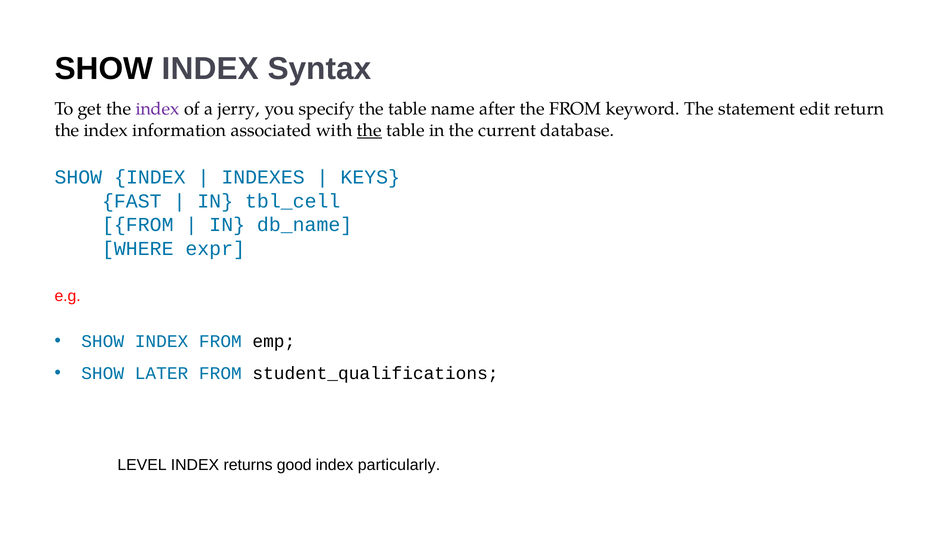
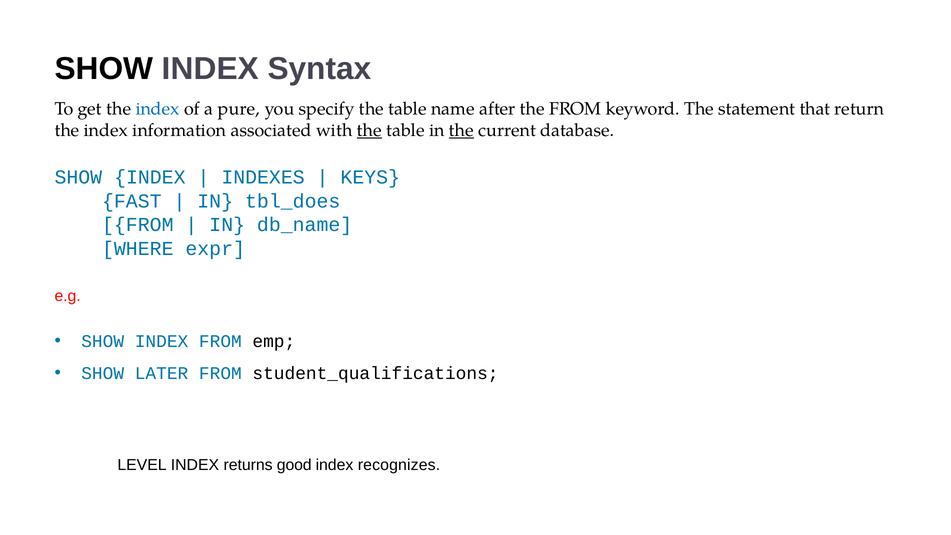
index at (158, 109) colour: purple -> blue
jerry: jerry -> pure
edit: edit -> that
the at (461, 130) underline: none -> present
tbl_cell: tbl_cell -> tbl_does
particularly: particularly -> recognizes
